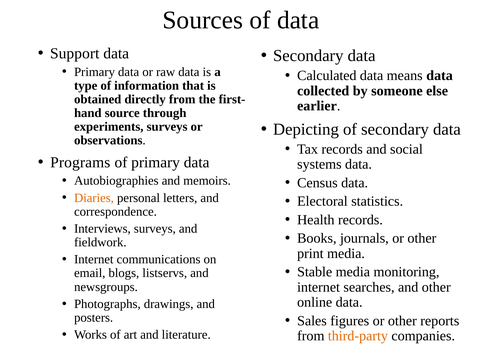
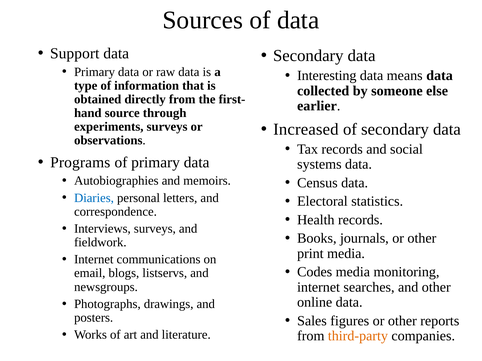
Calculated: Calculated -> Interesting
Depicting: Depicting -> Increased
Diaries colour: orange -> blue
Stable: Stable -> Codes
